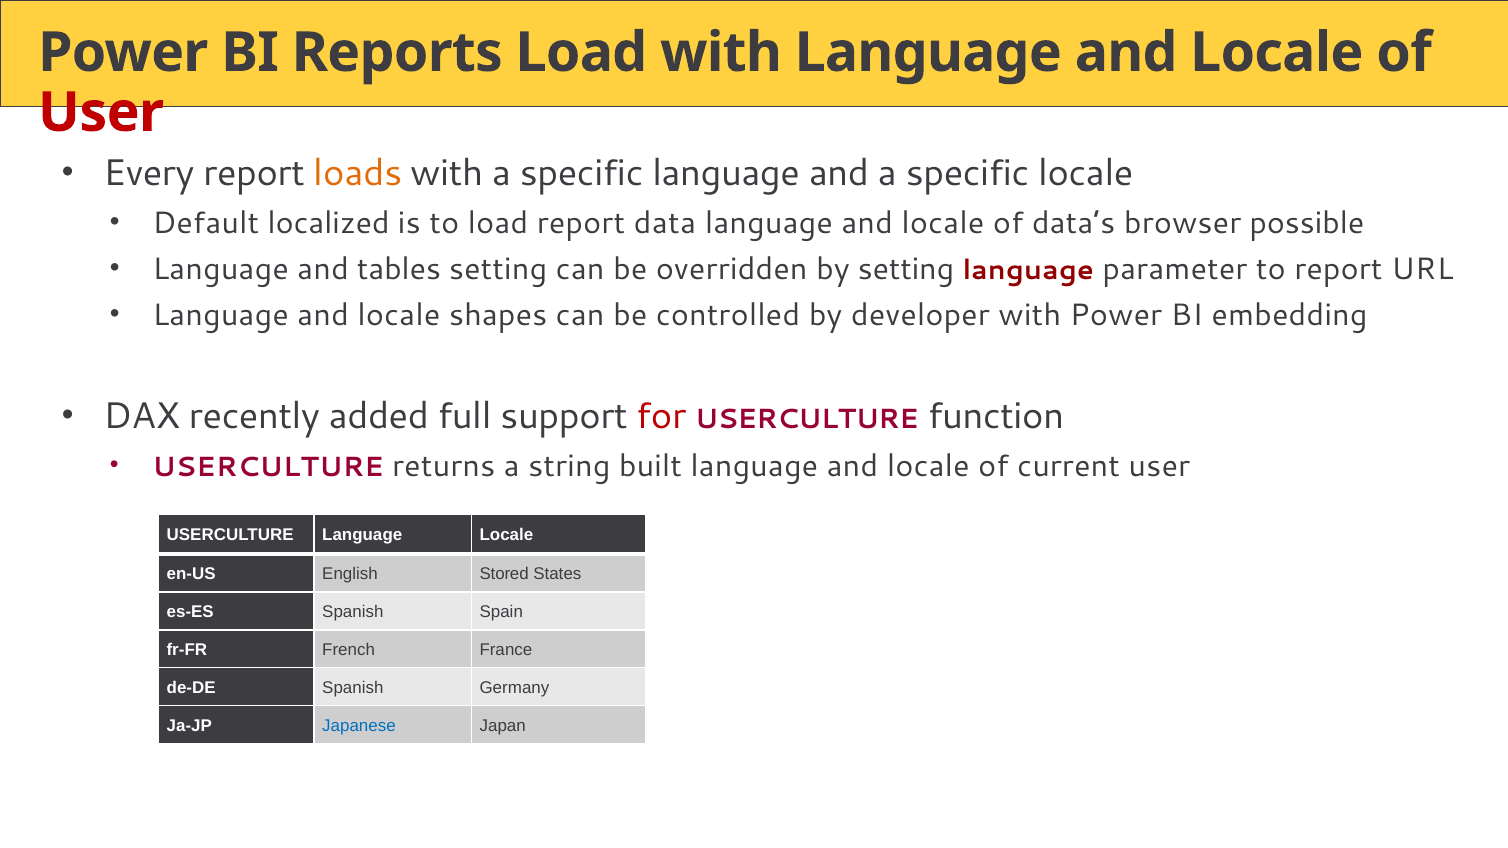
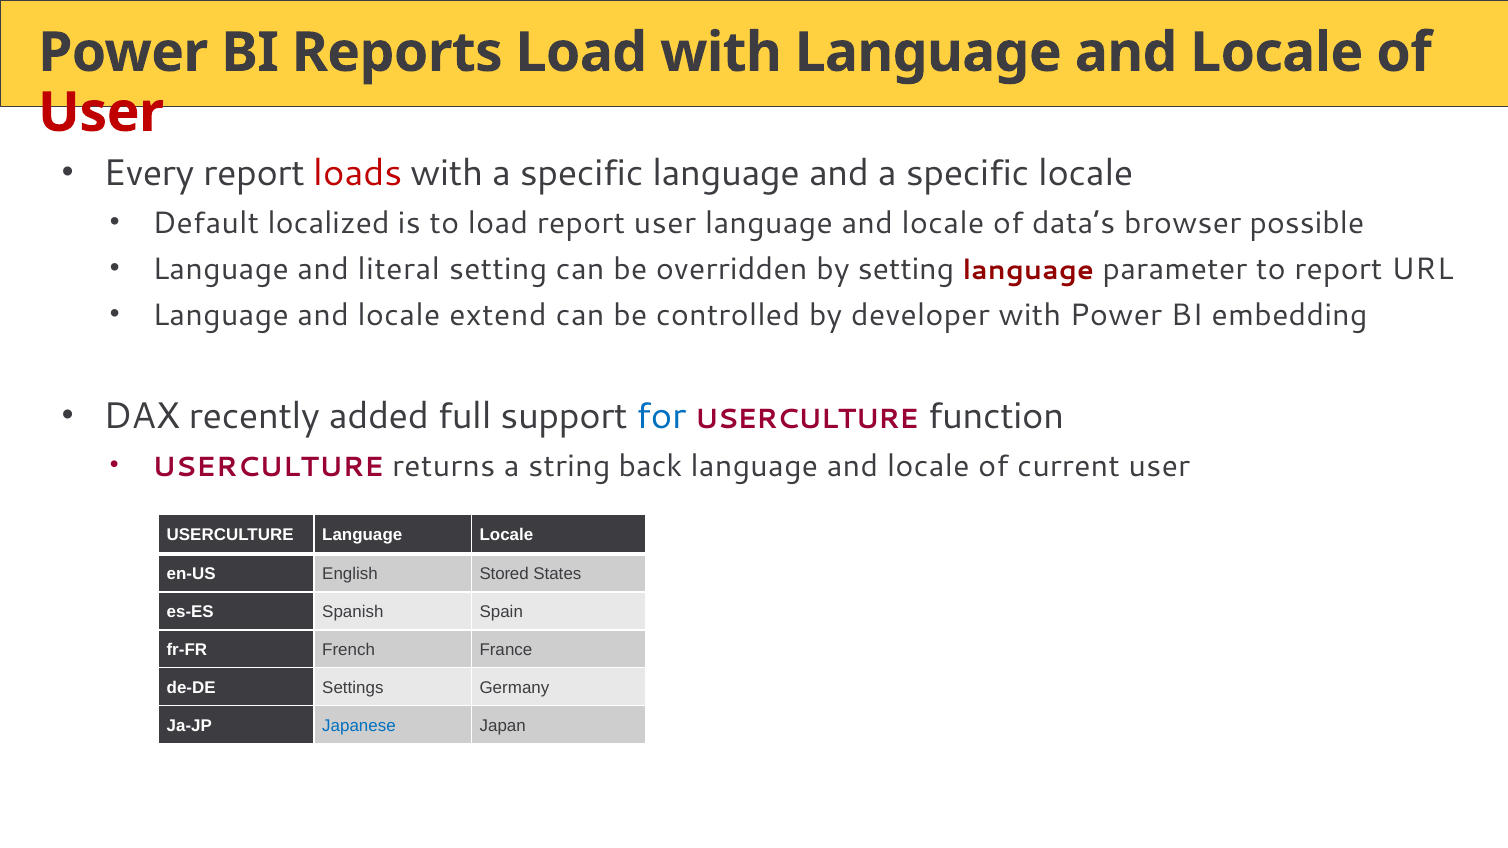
loads colour: orange -> red
report data: data -> user
tables: tables -> literal
shapes: shapes -> extend
for colour: red -> blue
built: built -> back
de-DE Spanish: Spanish -> Settings
